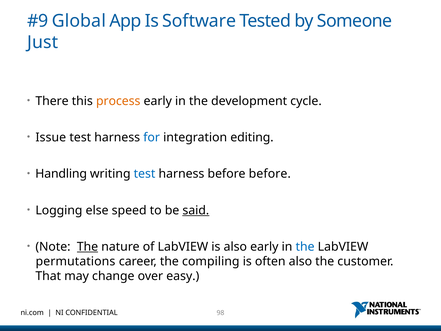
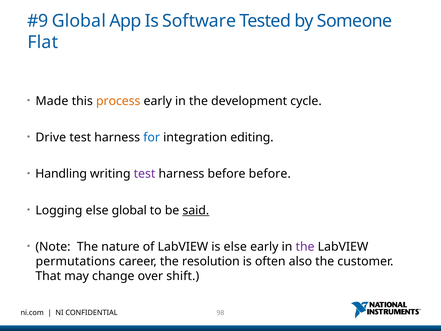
Just: Just -> Flat
There: There -> Made
Issue: Issue -> Drive
test at (145, 174) colour: blue -> purple
else speed: speed -> global
The at (88, 247) underline: present -> none
is also: also -> else
the at (305, 247) colour: blue -> purple
compiling: compiling -> resolution
easy: easy -> shift
